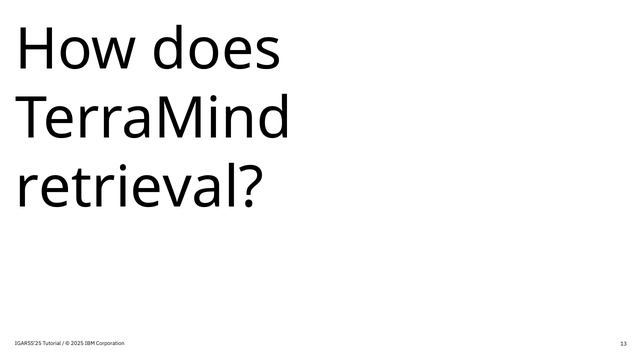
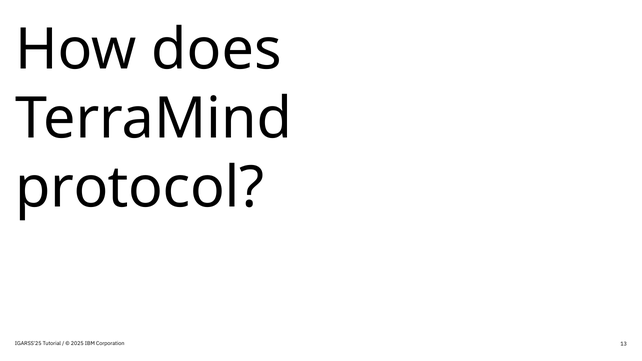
retrieval: retrieval -> protocol
